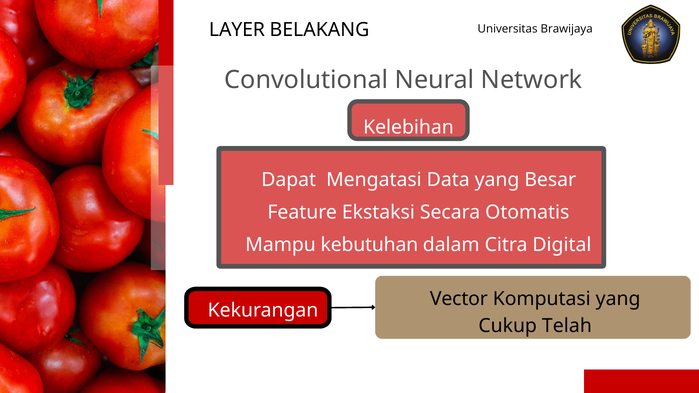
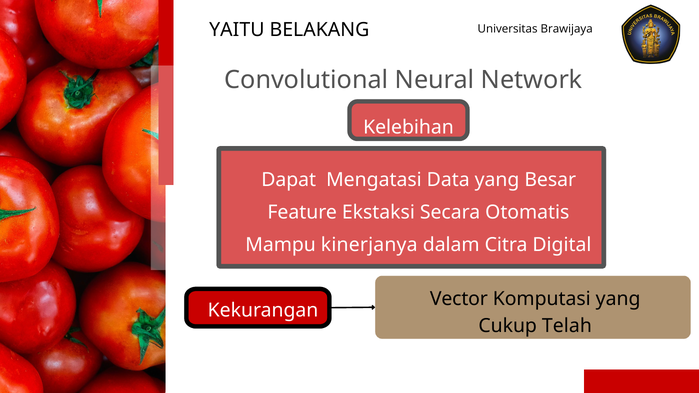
LAYER: LAYER -> YAITU
kebutuhan: kebutuhan -> kinerjanya
